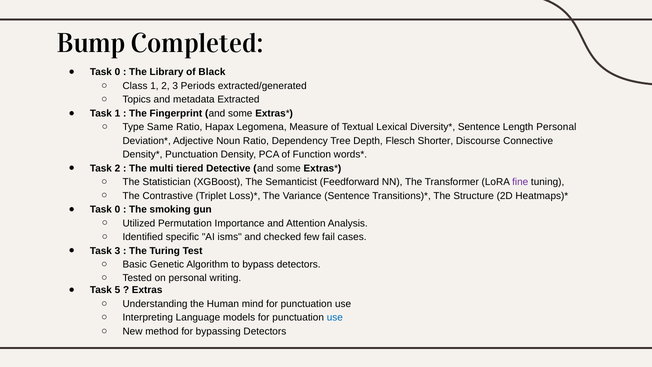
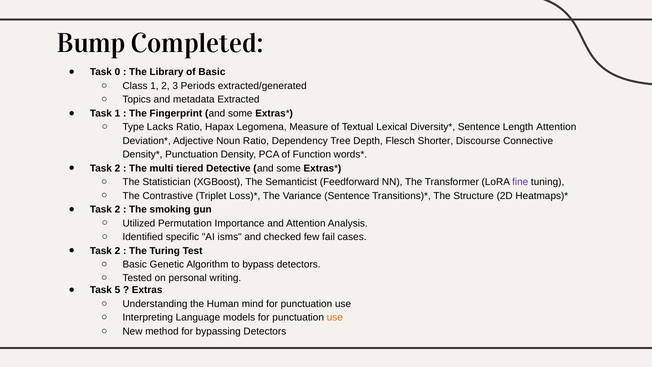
of Black: Black -> Basic
Same: Same -> Lacks
Length Personal: Personal -> Attention
0 at (117, 209): 0 -> 2
3 at (117, 251): 3 -> 2
use at (335, 317) colour: blue -> orange
